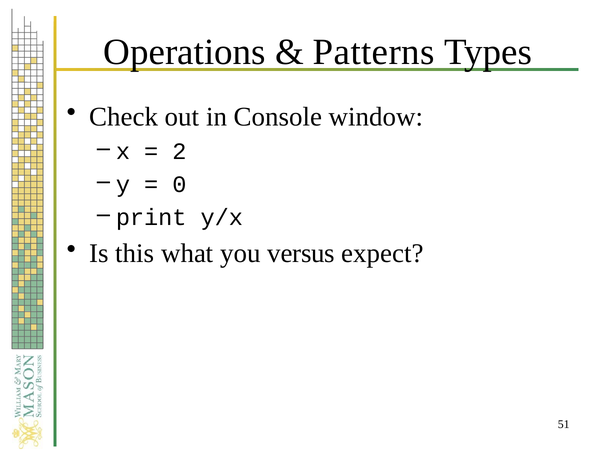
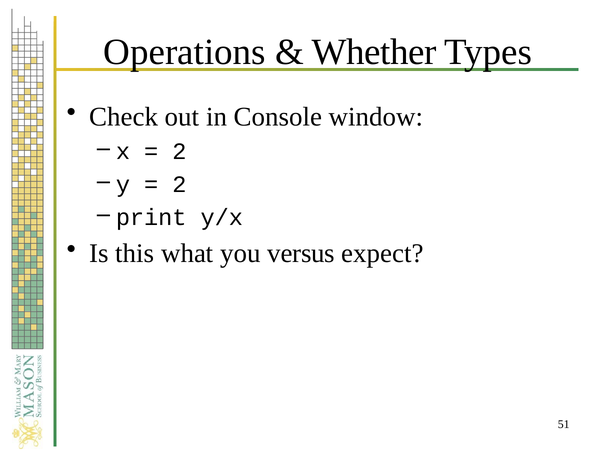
Patterns: Patterns -> Whether
0 at (179, 185): 0 -> 2
